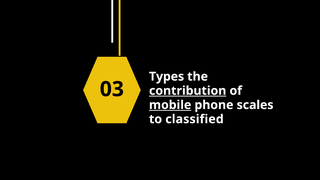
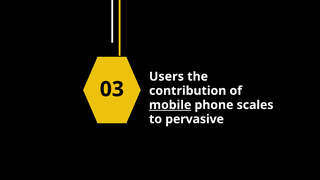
Types: Types -> Users
contribution underline: present -> none
classified: classified -> pervasive
